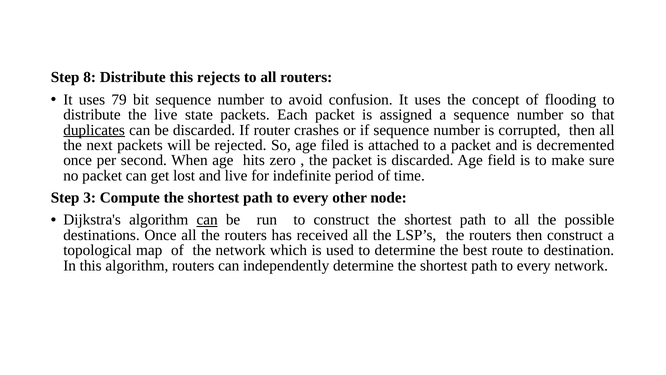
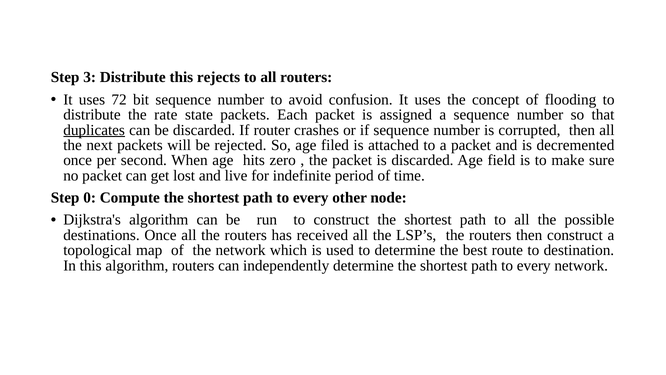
8: 8 -> 3
79: 79 -> 72
the live: live -> rate
3: 3 -> 0
can at (207, 220) underline: present -> none
